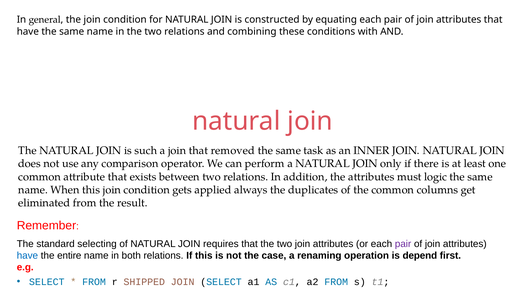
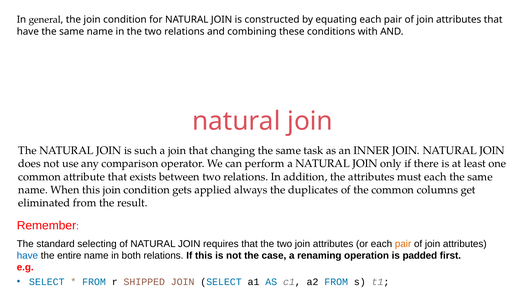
removed: removed -> changing
must logic: logic -> each
pair at (403, 244) colour: purple -> orange
depend: depend -> padded
